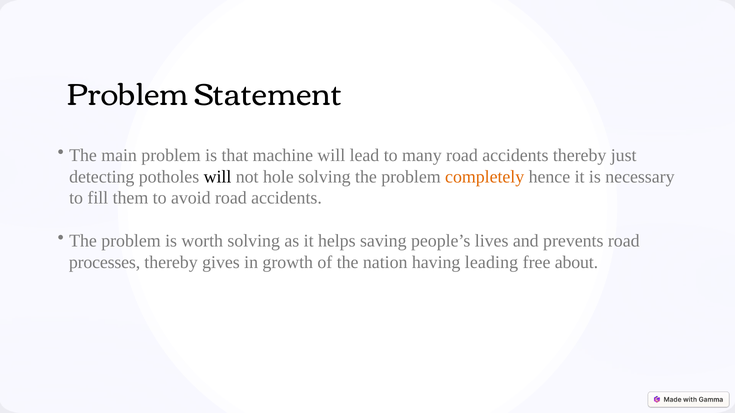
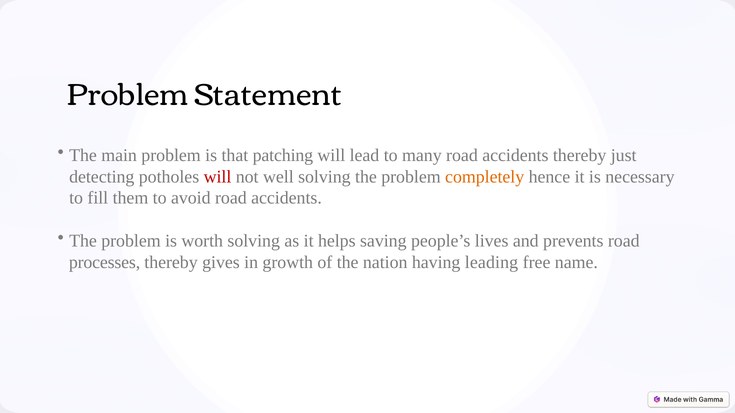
machine: machine -> patching
will at (218, 177) colour: black -> red
hole: hole -> well
about: about -> name
